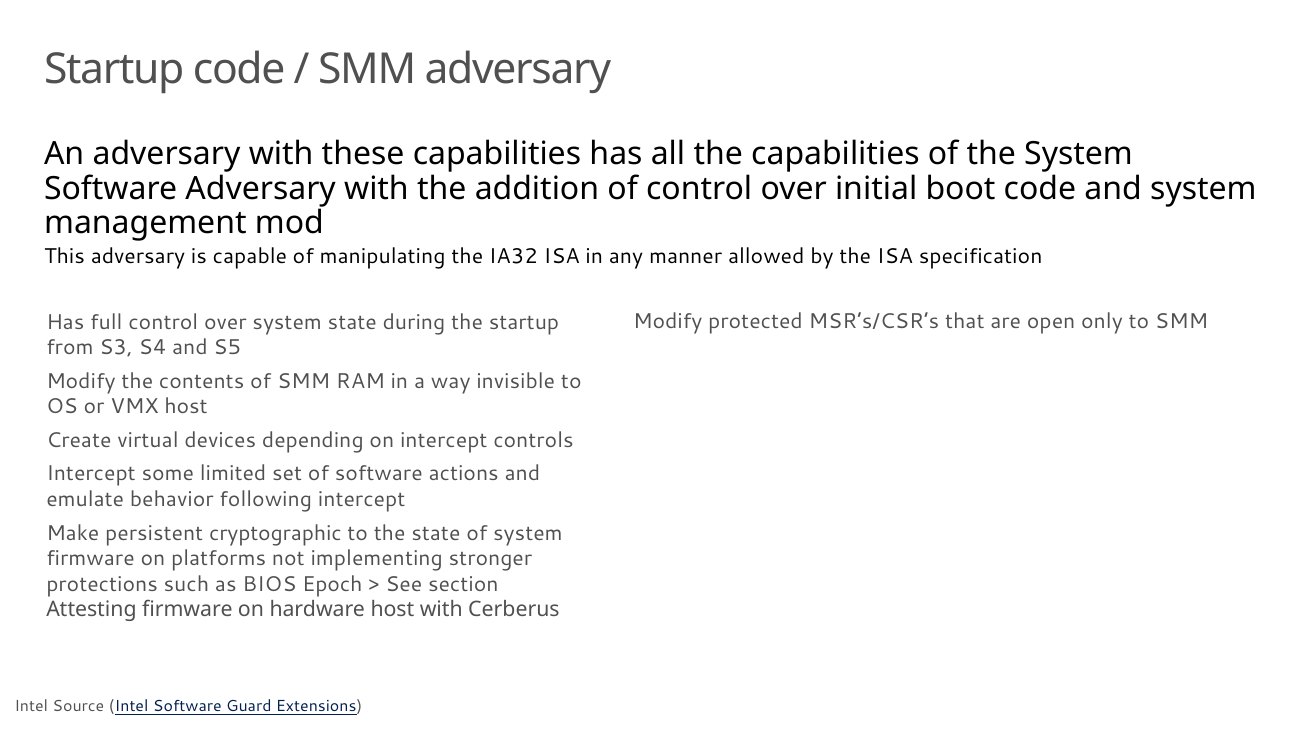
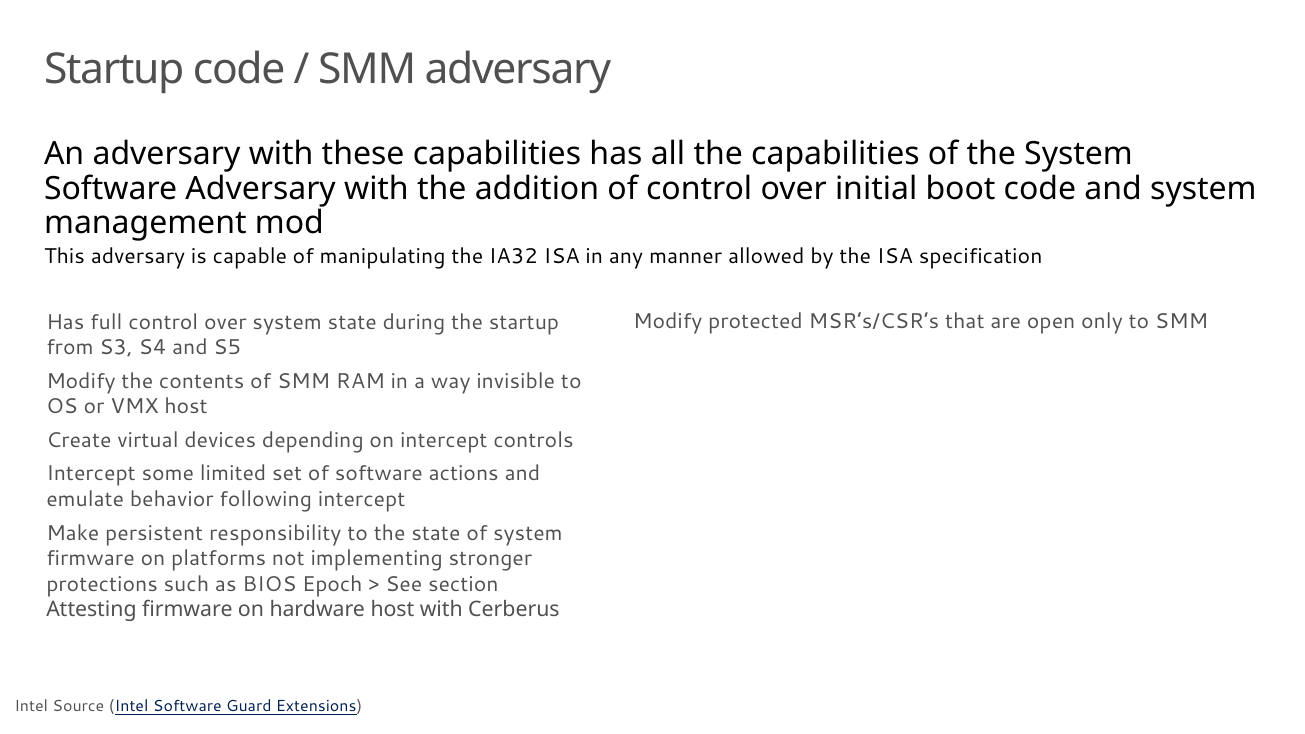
cryptographic: cryptographic -> responsibility
